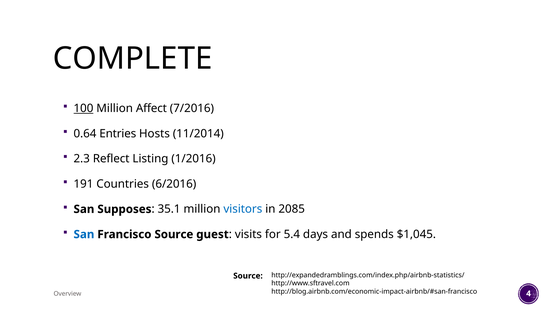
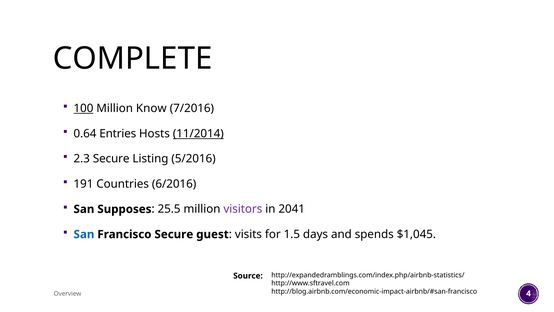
Affect: Affect -> Know
11/2014 underline: none -> present
2.3 Reflect: Reflect -> Secure
1/2016: 1/2016 -> 5/2016
35.1: 35.1 -> 25.5
visitors colour: blue -> purple
2085: 2085 -> 2041
Francisco Source: Source -> Secure
5.4: 5.4 -> 1.5
